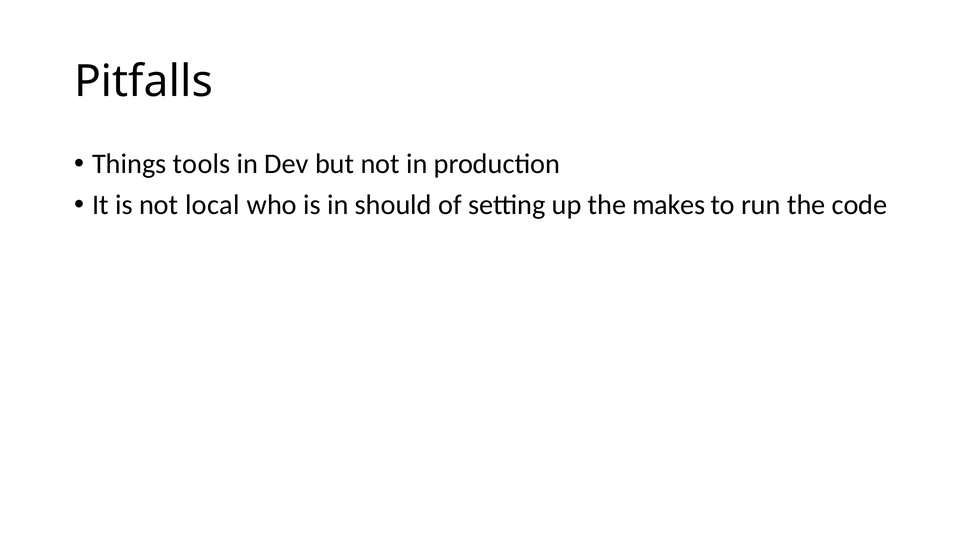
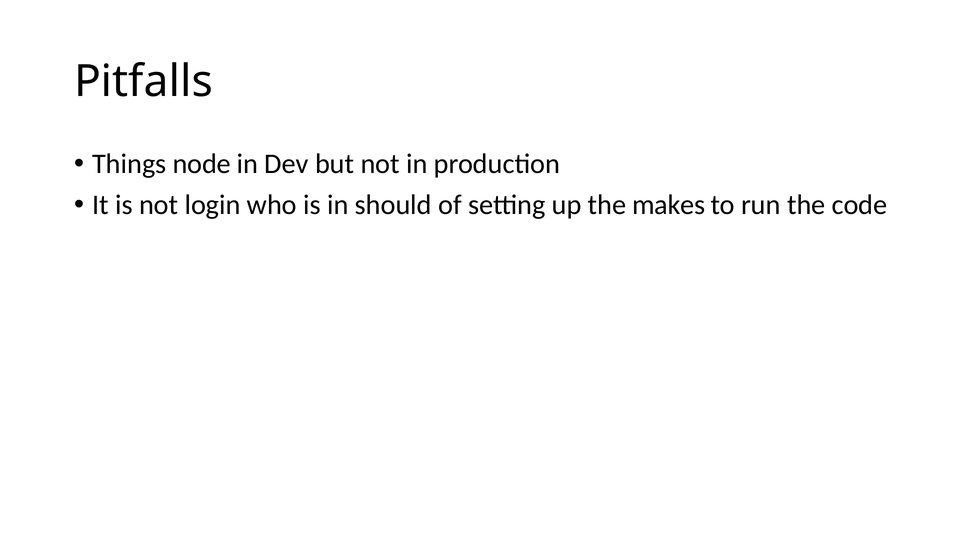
tools: tools -> node
local: local -> login
